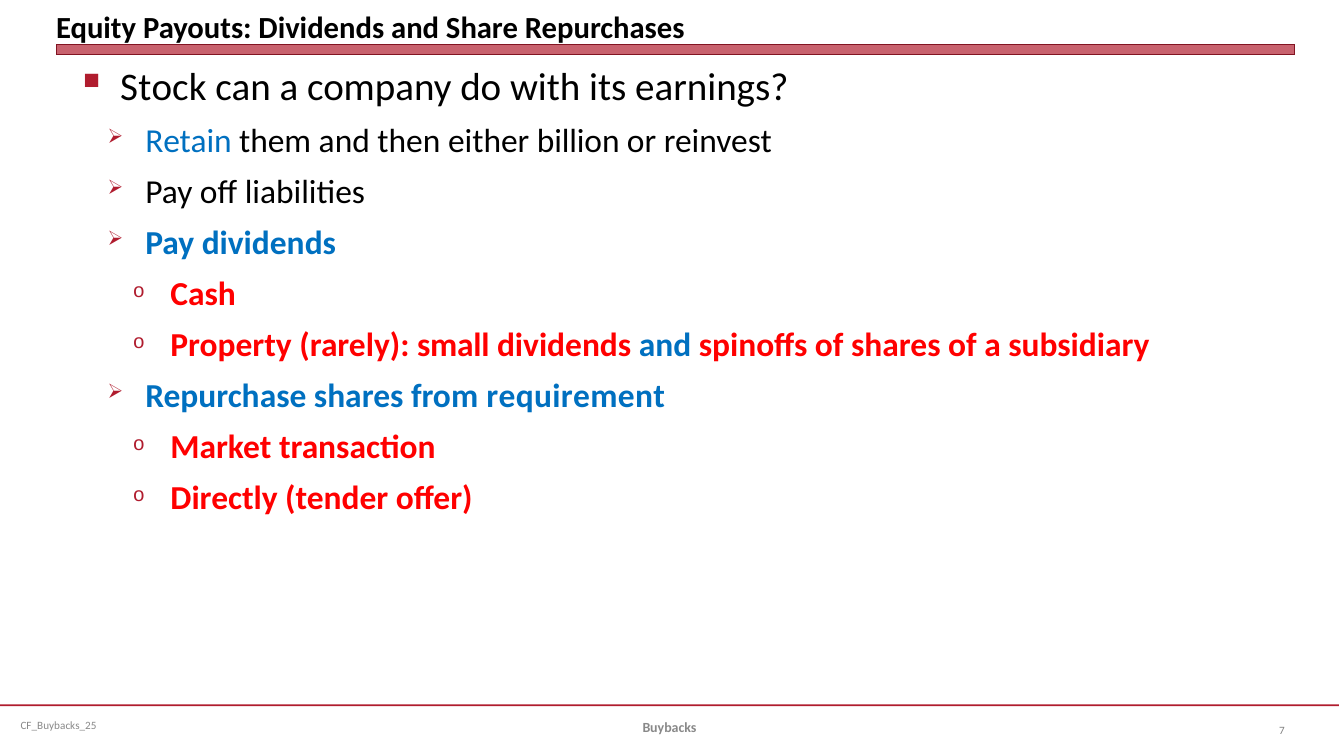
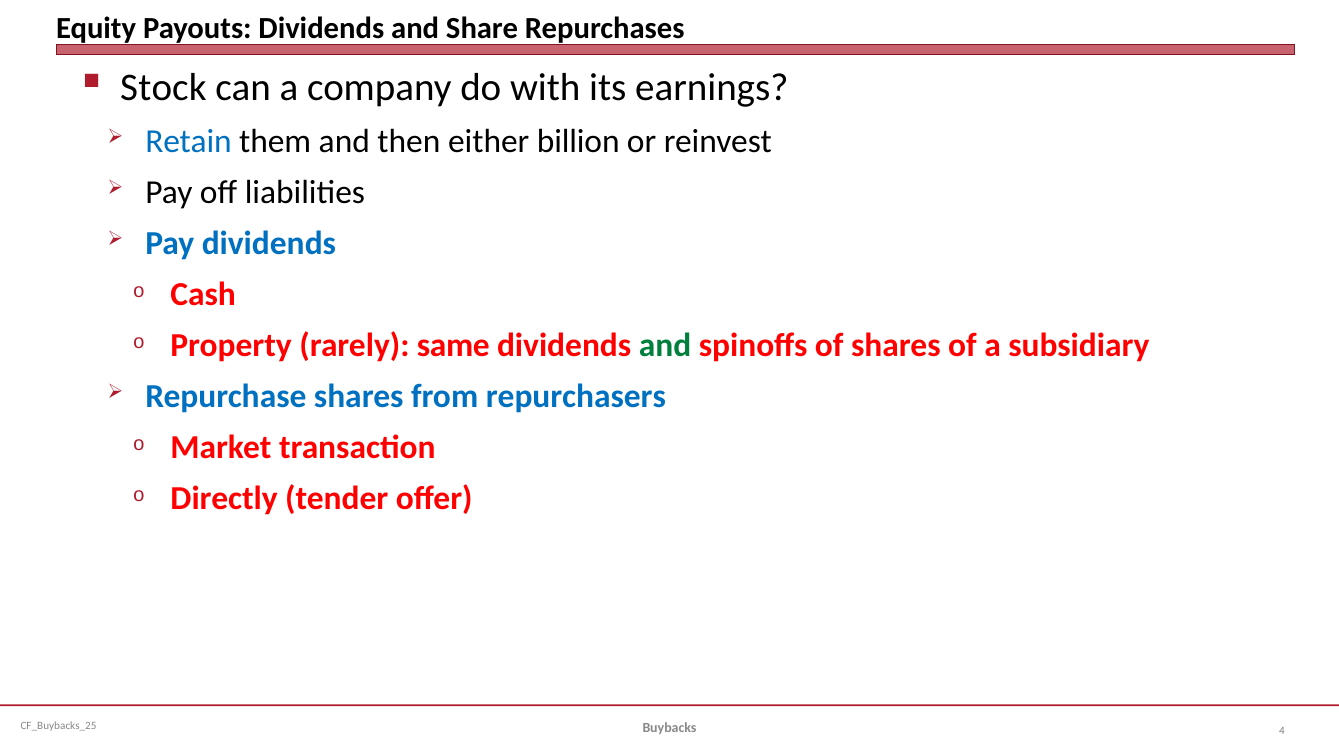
small: small -> same
and at (665, 345) colour: blue -> green
requirement: requirement -> repurchasers
7: 7 -> 4
